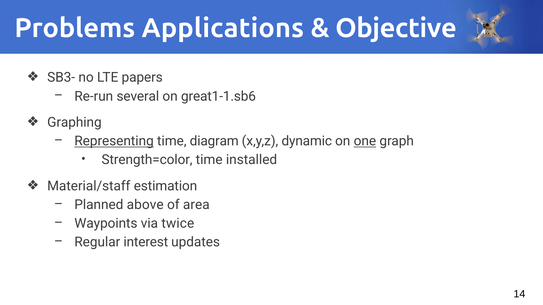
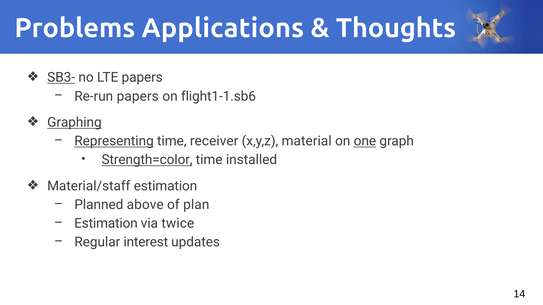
Objective: Objective -> Thoughts
SB3- underline: none -> present
Re-run several: several -> papers
great1-1.sb6: great1-1.sb6 -> flight1-1.sb6
Graphing underline: none -> present
diagram: diagram -> receiver
dynamic: dynamic -> material
Strength=color underline: none -> present
area: area -> plan
Waypoints at (106, 224): Waypoints -> Estimation
